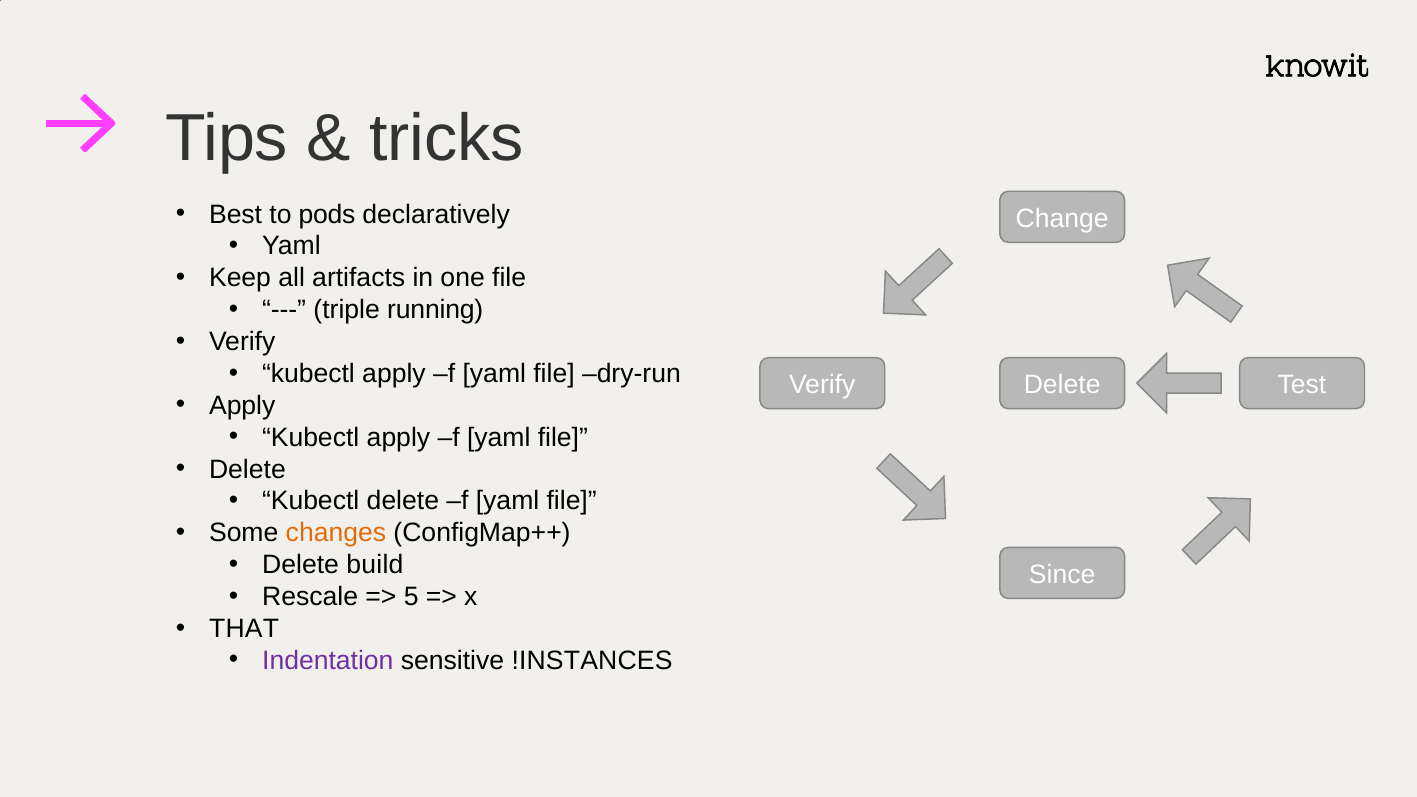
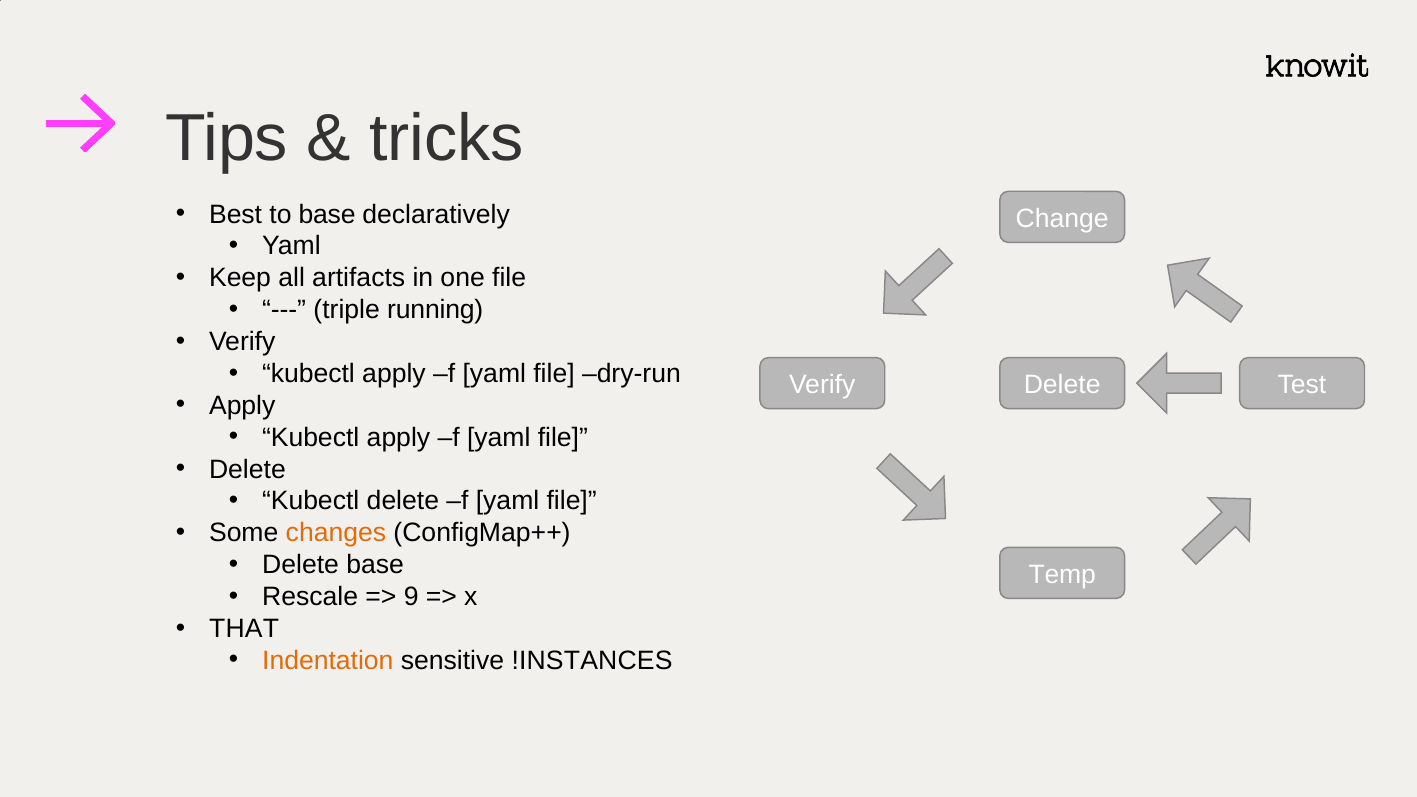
to pods: pods -> base
Delete build: build -> base
Since: Since -> Temp
5: 5 -> 9
Indentation colour: purple -> orange
